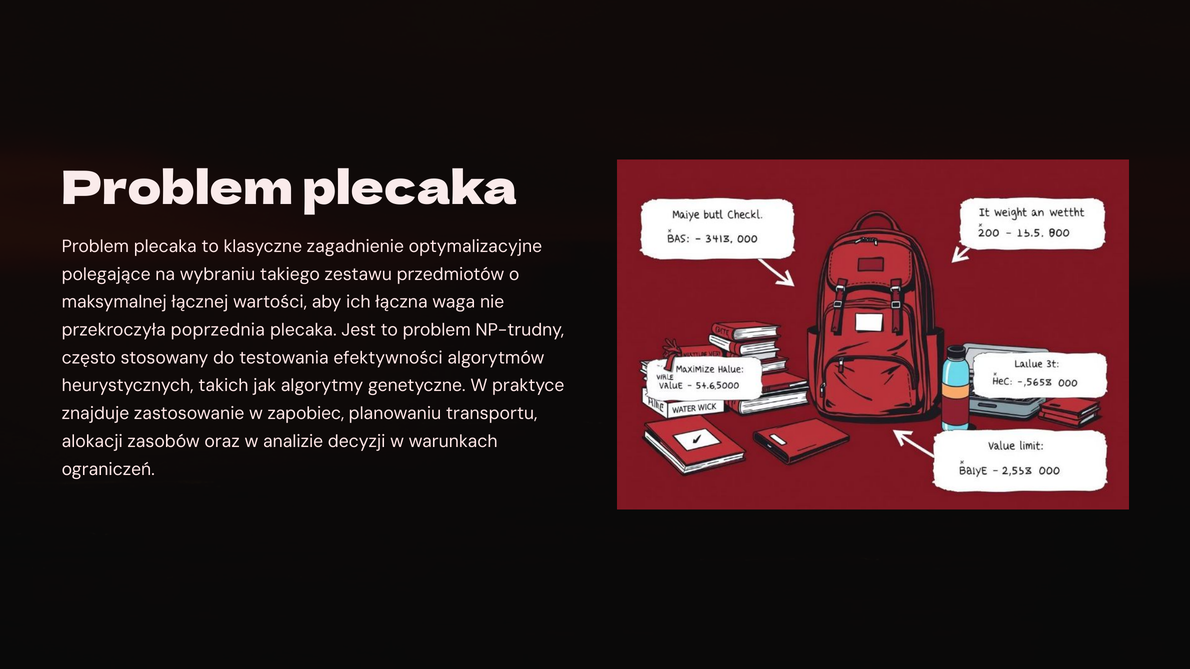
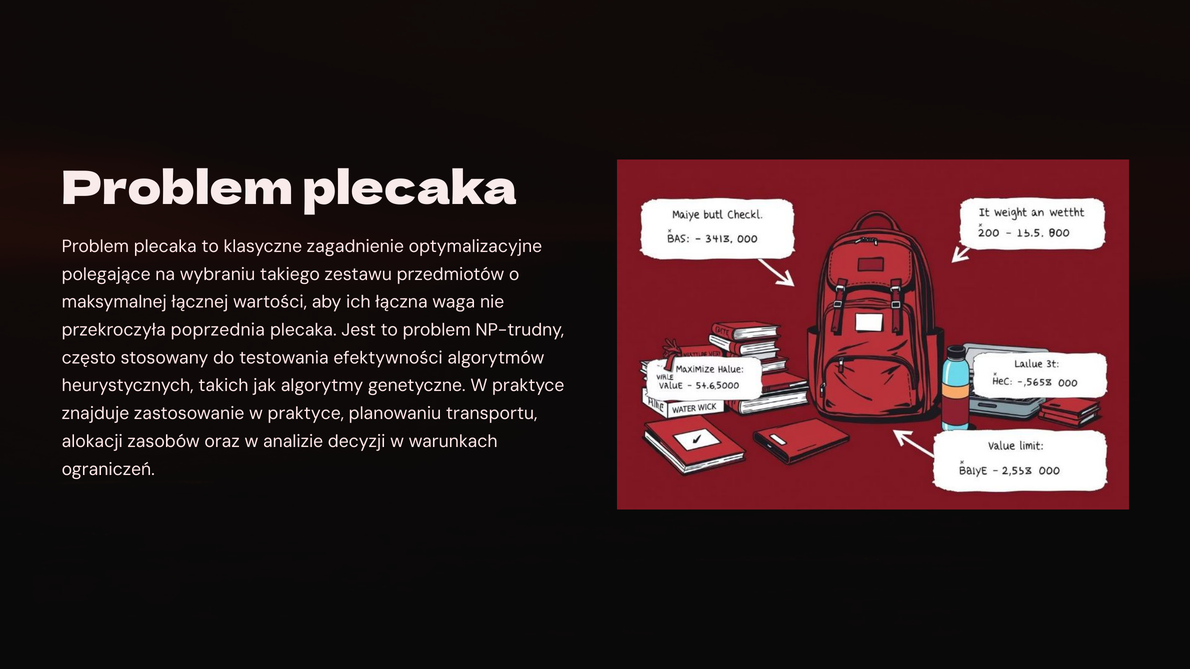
zastosowanie w zapobiec: zapobiec -> praktyce
